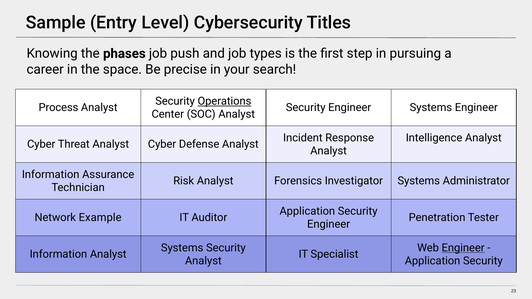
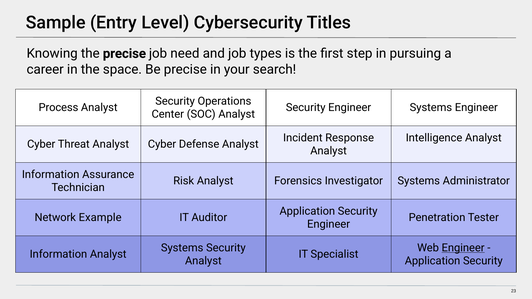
the phases: phases -> precise
push: push -> need
Operations underline: present -> none
